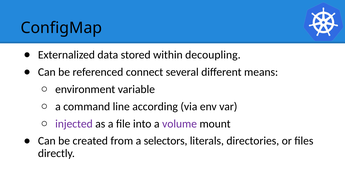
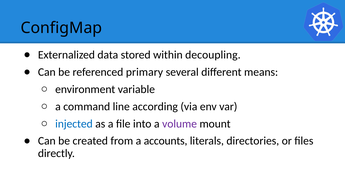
connect: connect -> primary
injected colour: purple -> blue
selectors: selectors -> accounts
